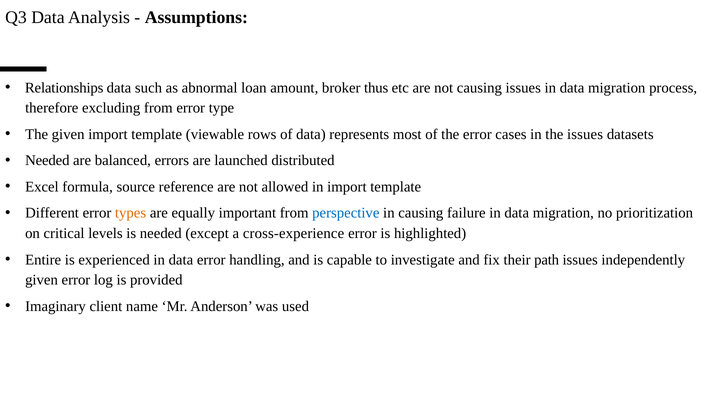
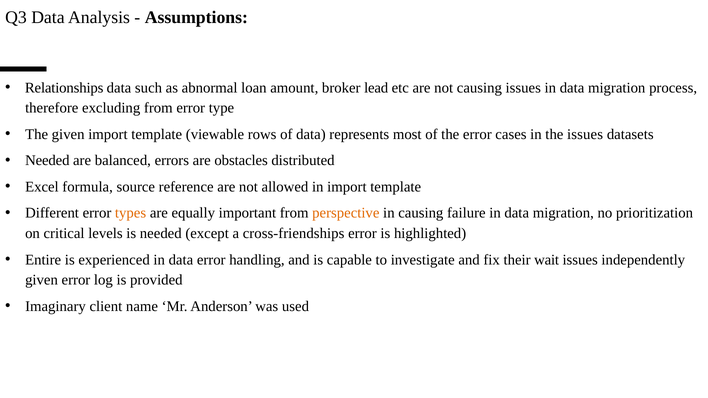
thus: thus -> lead
launched: launched -> obstacles
perspective colour: blue -> orange
cross-experience: cross-experience -> cross-friendships
path: path -> wait
